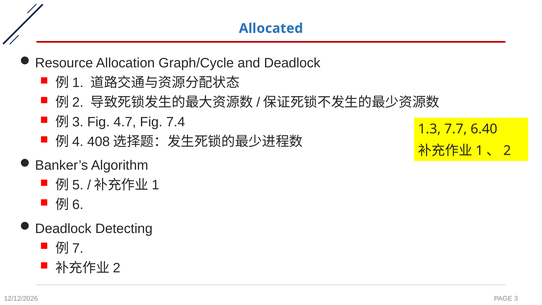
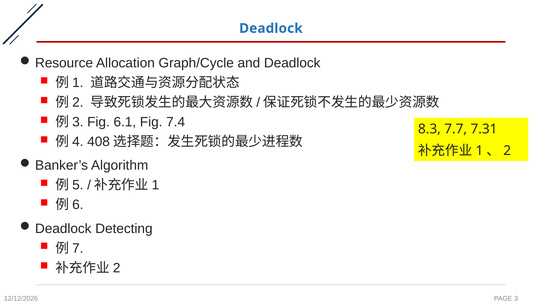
Allocated at (271, 28): Allocated -> Deadlock
4.7: 4.7 -> 6.1
1.3: 1.3 -> 8.3
6.40: 6.40 -> 7.31
